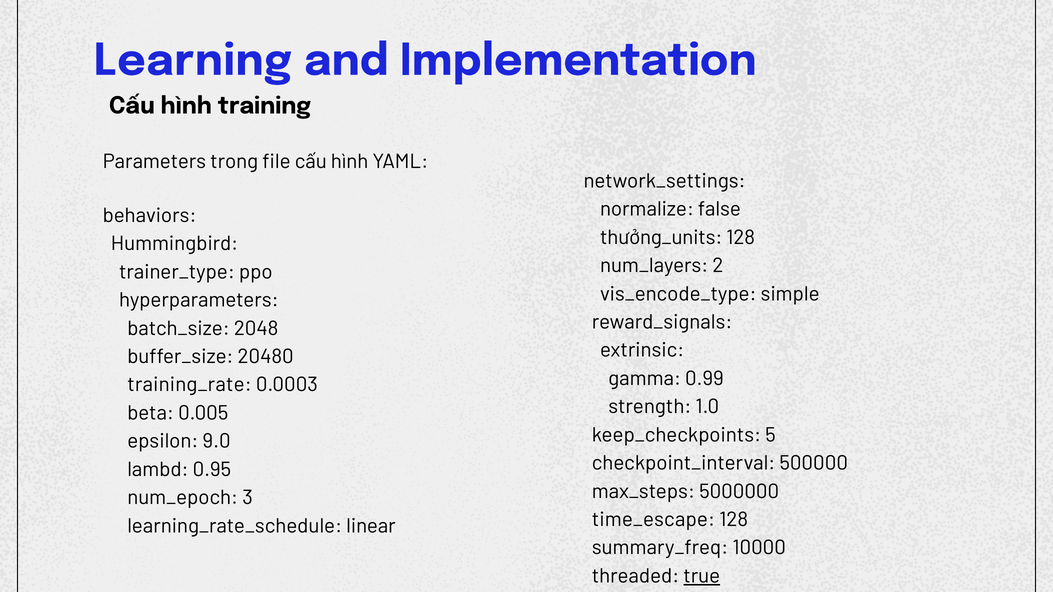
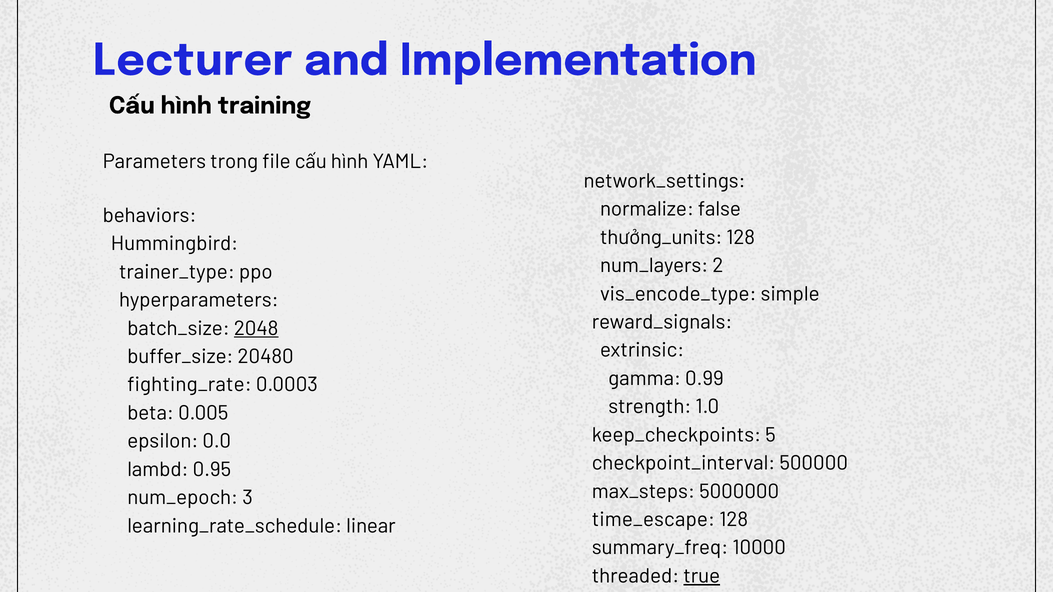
Learning: Learning -> Lecturer
2048 underline: none -> present
training_rate: training_rate -> fighting_rate
9.0: 9.0 -> 0.0
